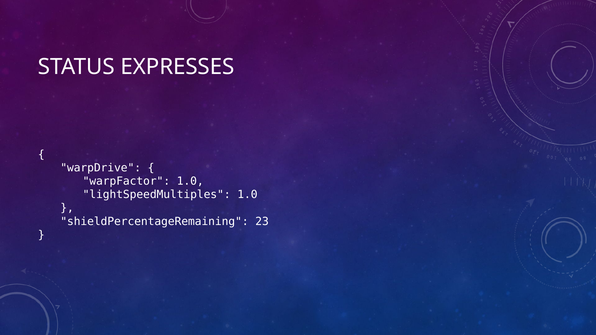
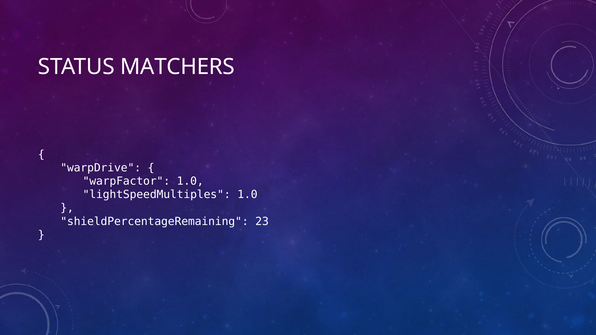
EXPRESSES: EXPRESSES -> MATCHERS
